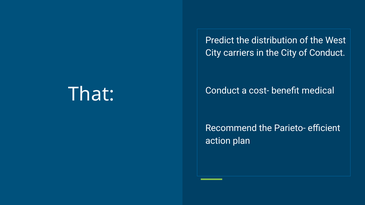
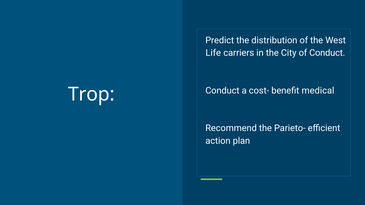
City at (213, 53): City -> Life
That: That -> Trop
